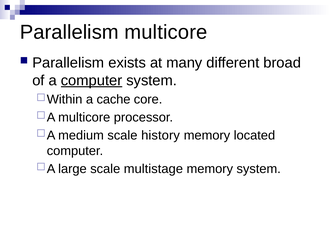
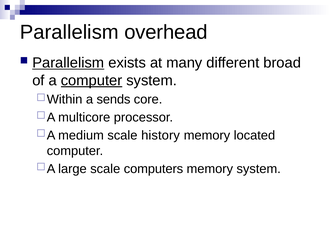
Parallelism multicore: multicore -> overhead
Parallelism at (68, 63) underline: none -> present
cache: cache -> sends
multistage: multistage -> computers
